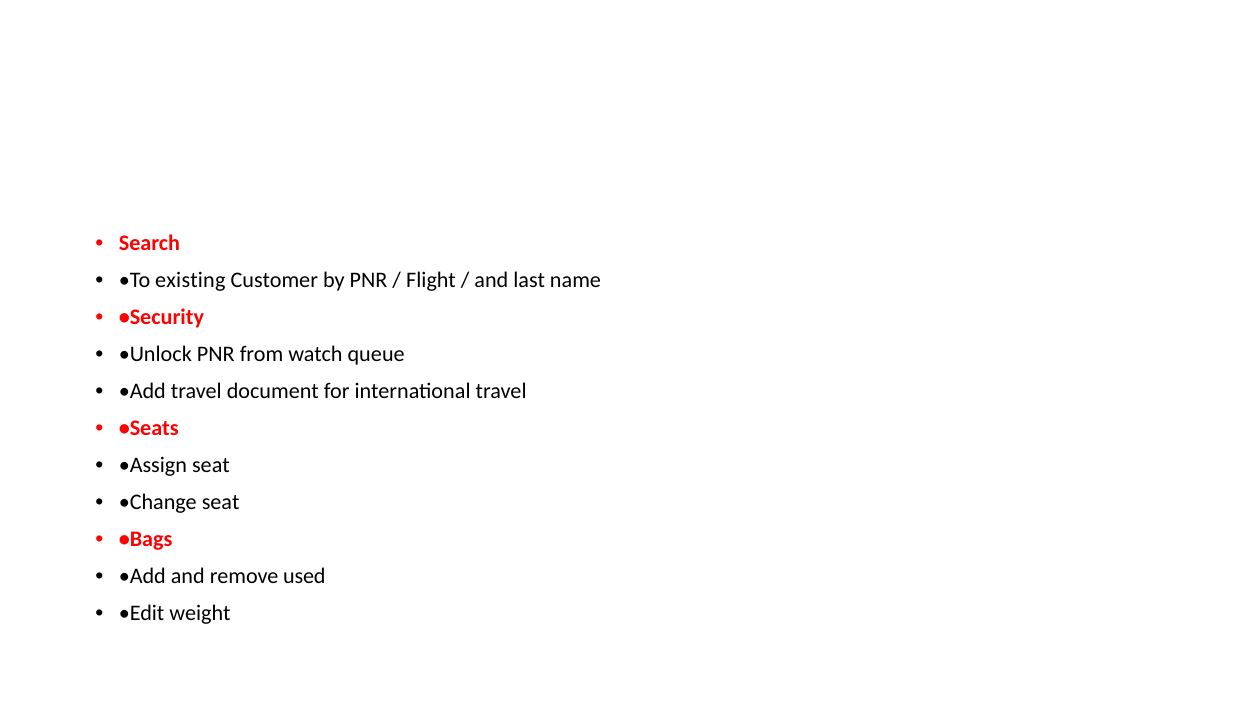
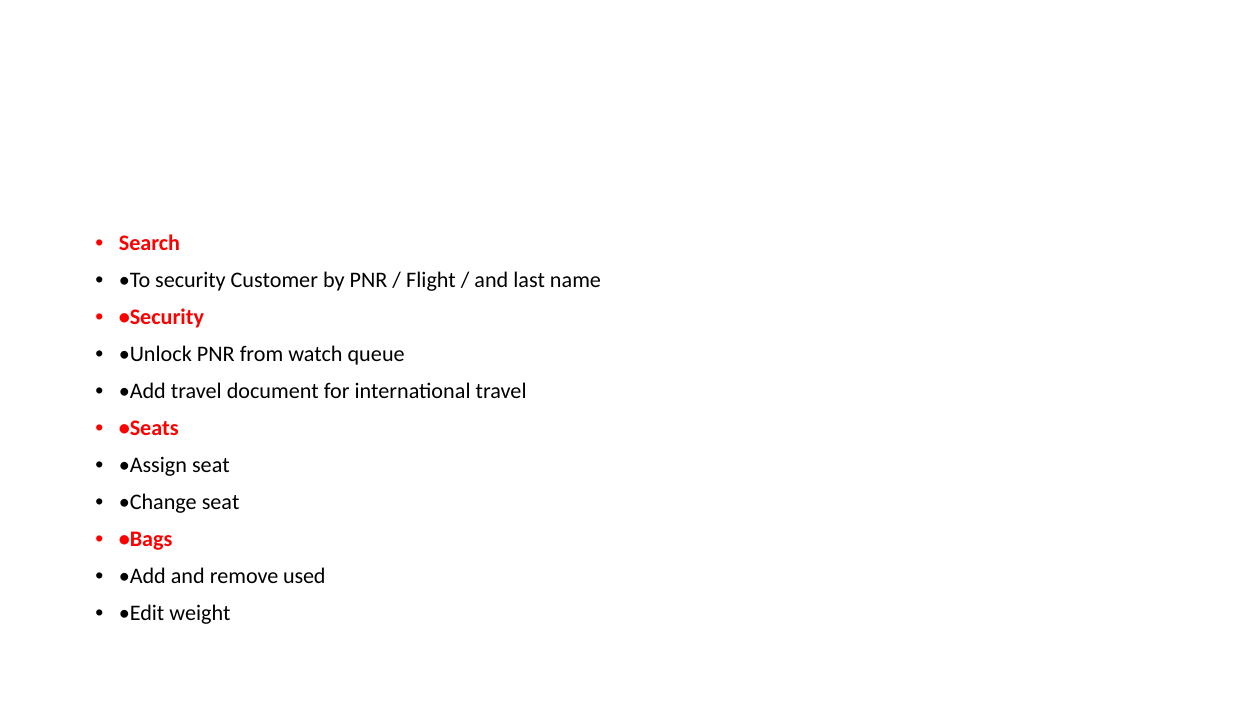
To existing: existing -> security
